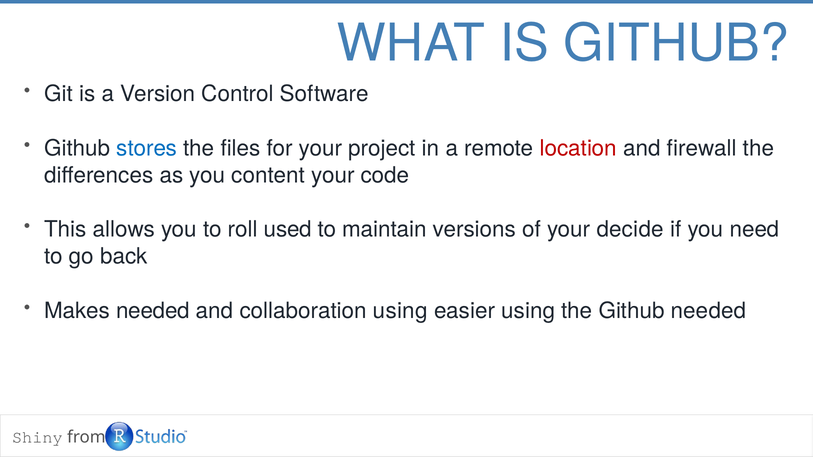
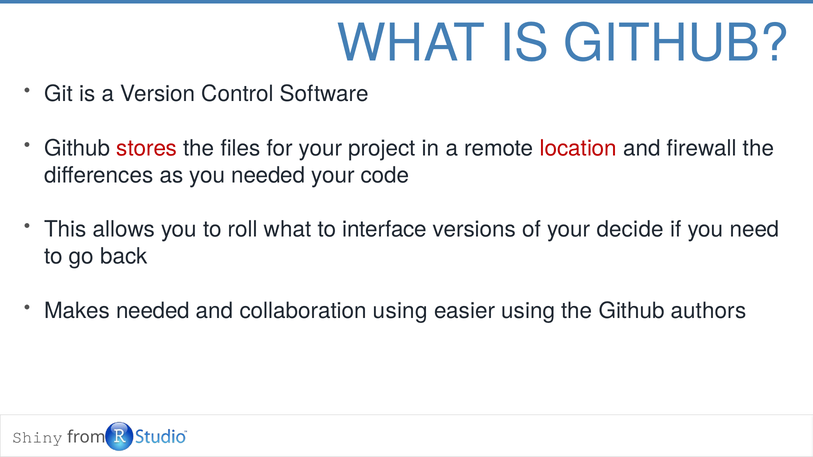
stores colour: blue -> red
you content: content -> needed
roll used: used -> what
maintain: maintain -> interface
Github needed: needed -> authors
